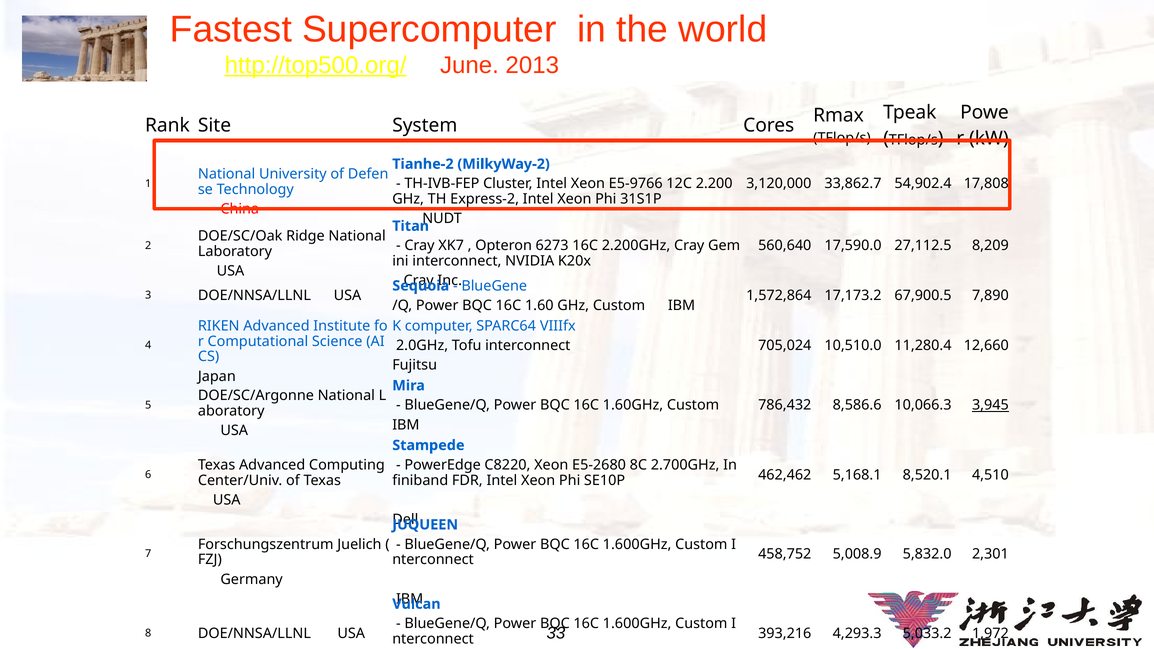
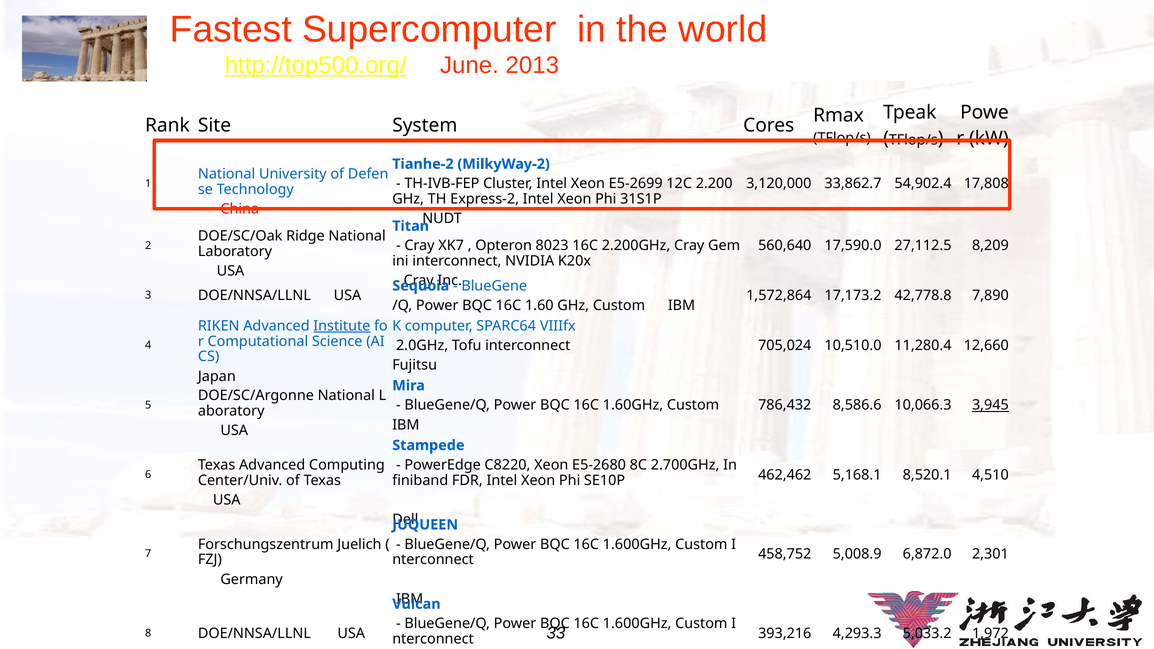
E5-9766: E5-9766 -> E5-2699
6273: 6273 -> 8023
67,900.5: 67,900.5 -> 42,778.8
Institute underline: none -> present
5,832.0: 5,832.0 -> 6,872.0
